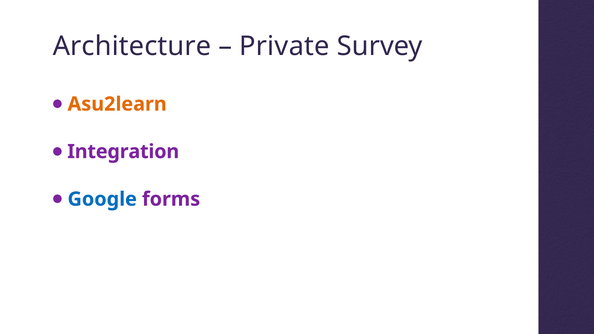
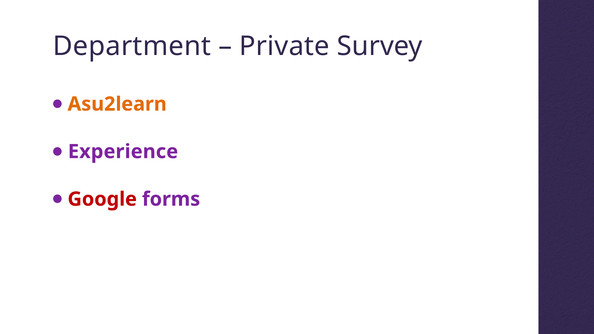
Architecture: Architecture -> Department
Integration: Integration -> Experience
Google colour: blue -> red
